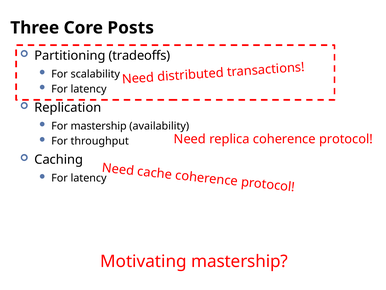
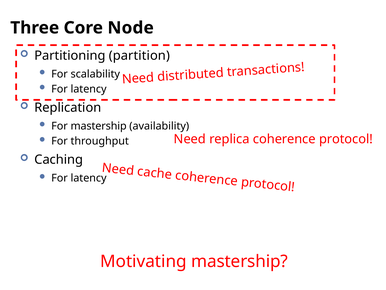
Posts: Posts -> Node
tradeoffs: tradeoffs -> partition
